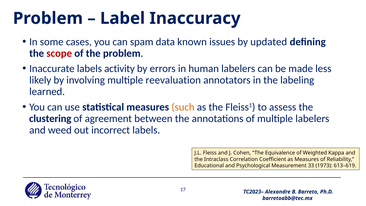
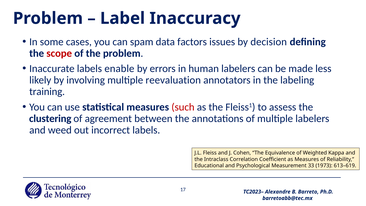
known: known -> factors
updated: updated -> decision
activity: activity -> enable
learned: learned -> training
such colour: orange -> red
